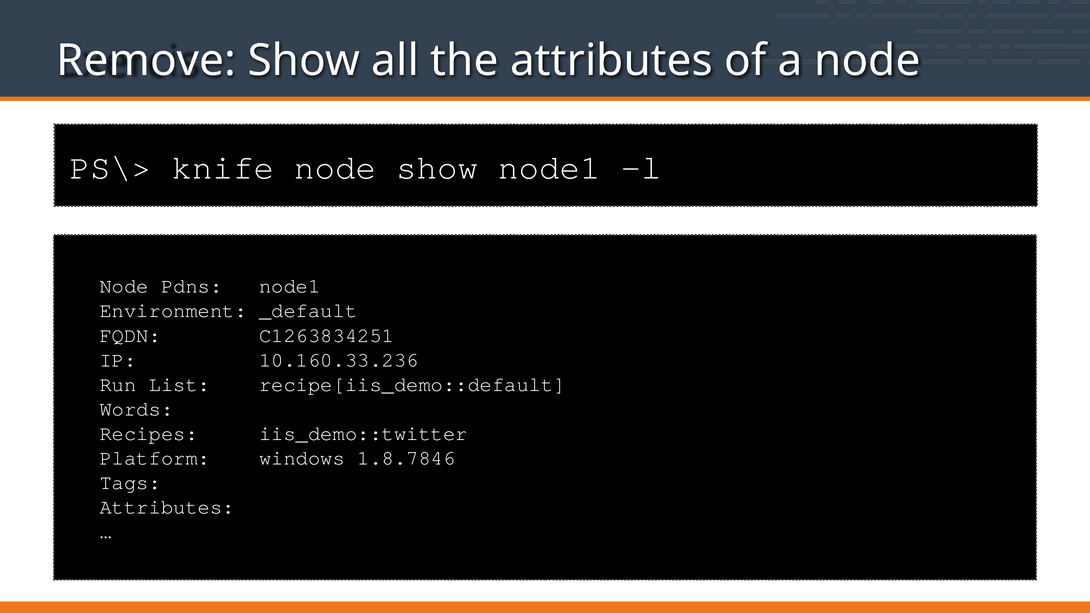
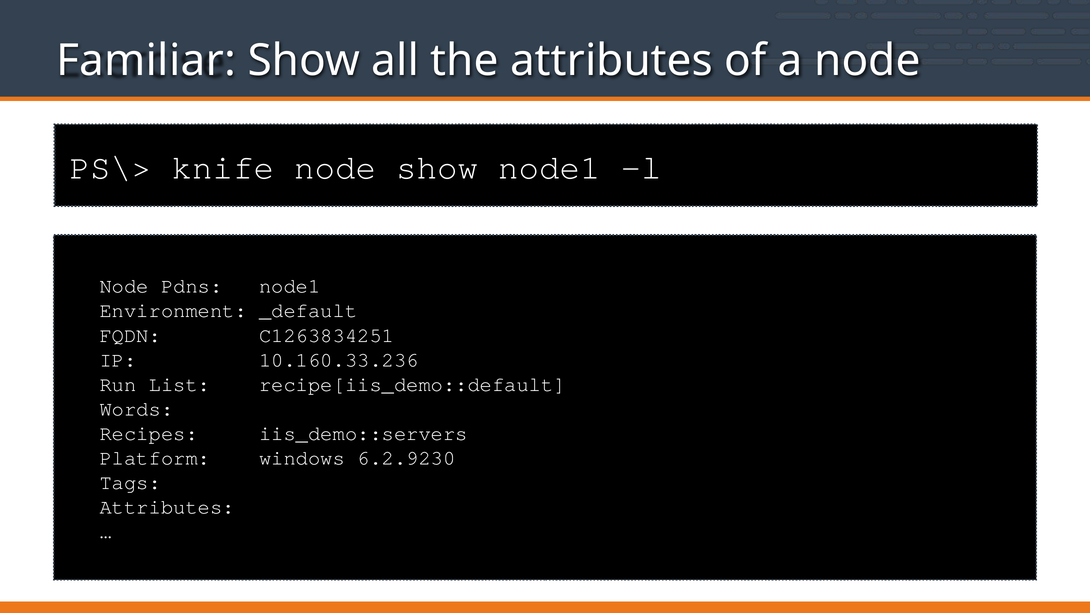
Remove: Remove -> Familiar
iis_demo::twitter: iis_demo::twitter -> iis_demo::servers
1.8.7846: 1.8.7846 -> 6.2.9230
